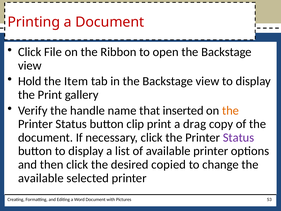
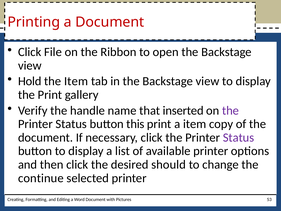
the at (231, 110) colour: orange -> purple
clip: clip -> this
a drag: drag -> item
copied: copied -> should
available at (41, 178): available -> continue
